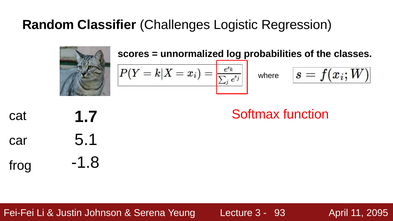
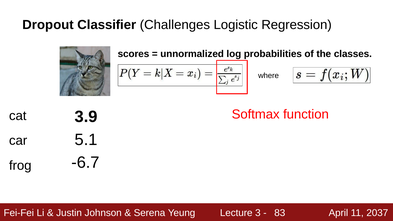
Random: Random -> Dropout
1.7: 1.7 -> 3.9
-1.8: -1.8 -> -6.7
93: 93 -> 83
2095: 2095 -> 2037
